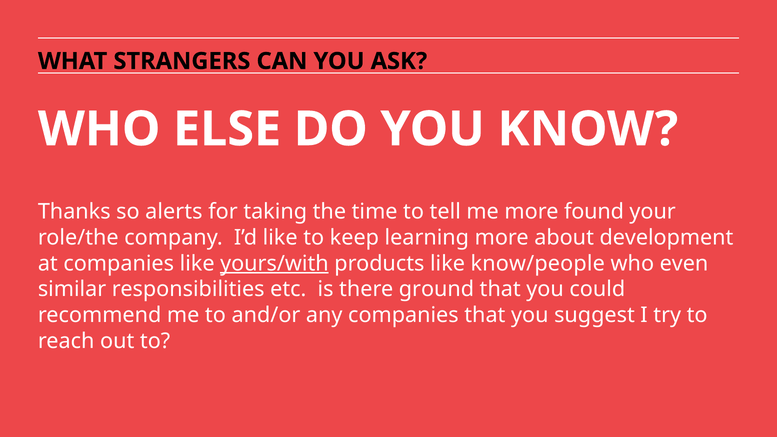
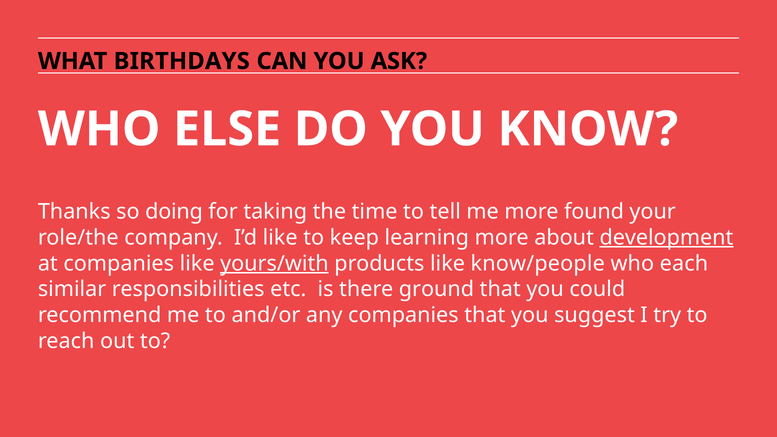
STRANGERS: STRANGERS -> BIRTHDAYS
alerts: alerts -> doing
development underline: none -> present
even: even -> each
